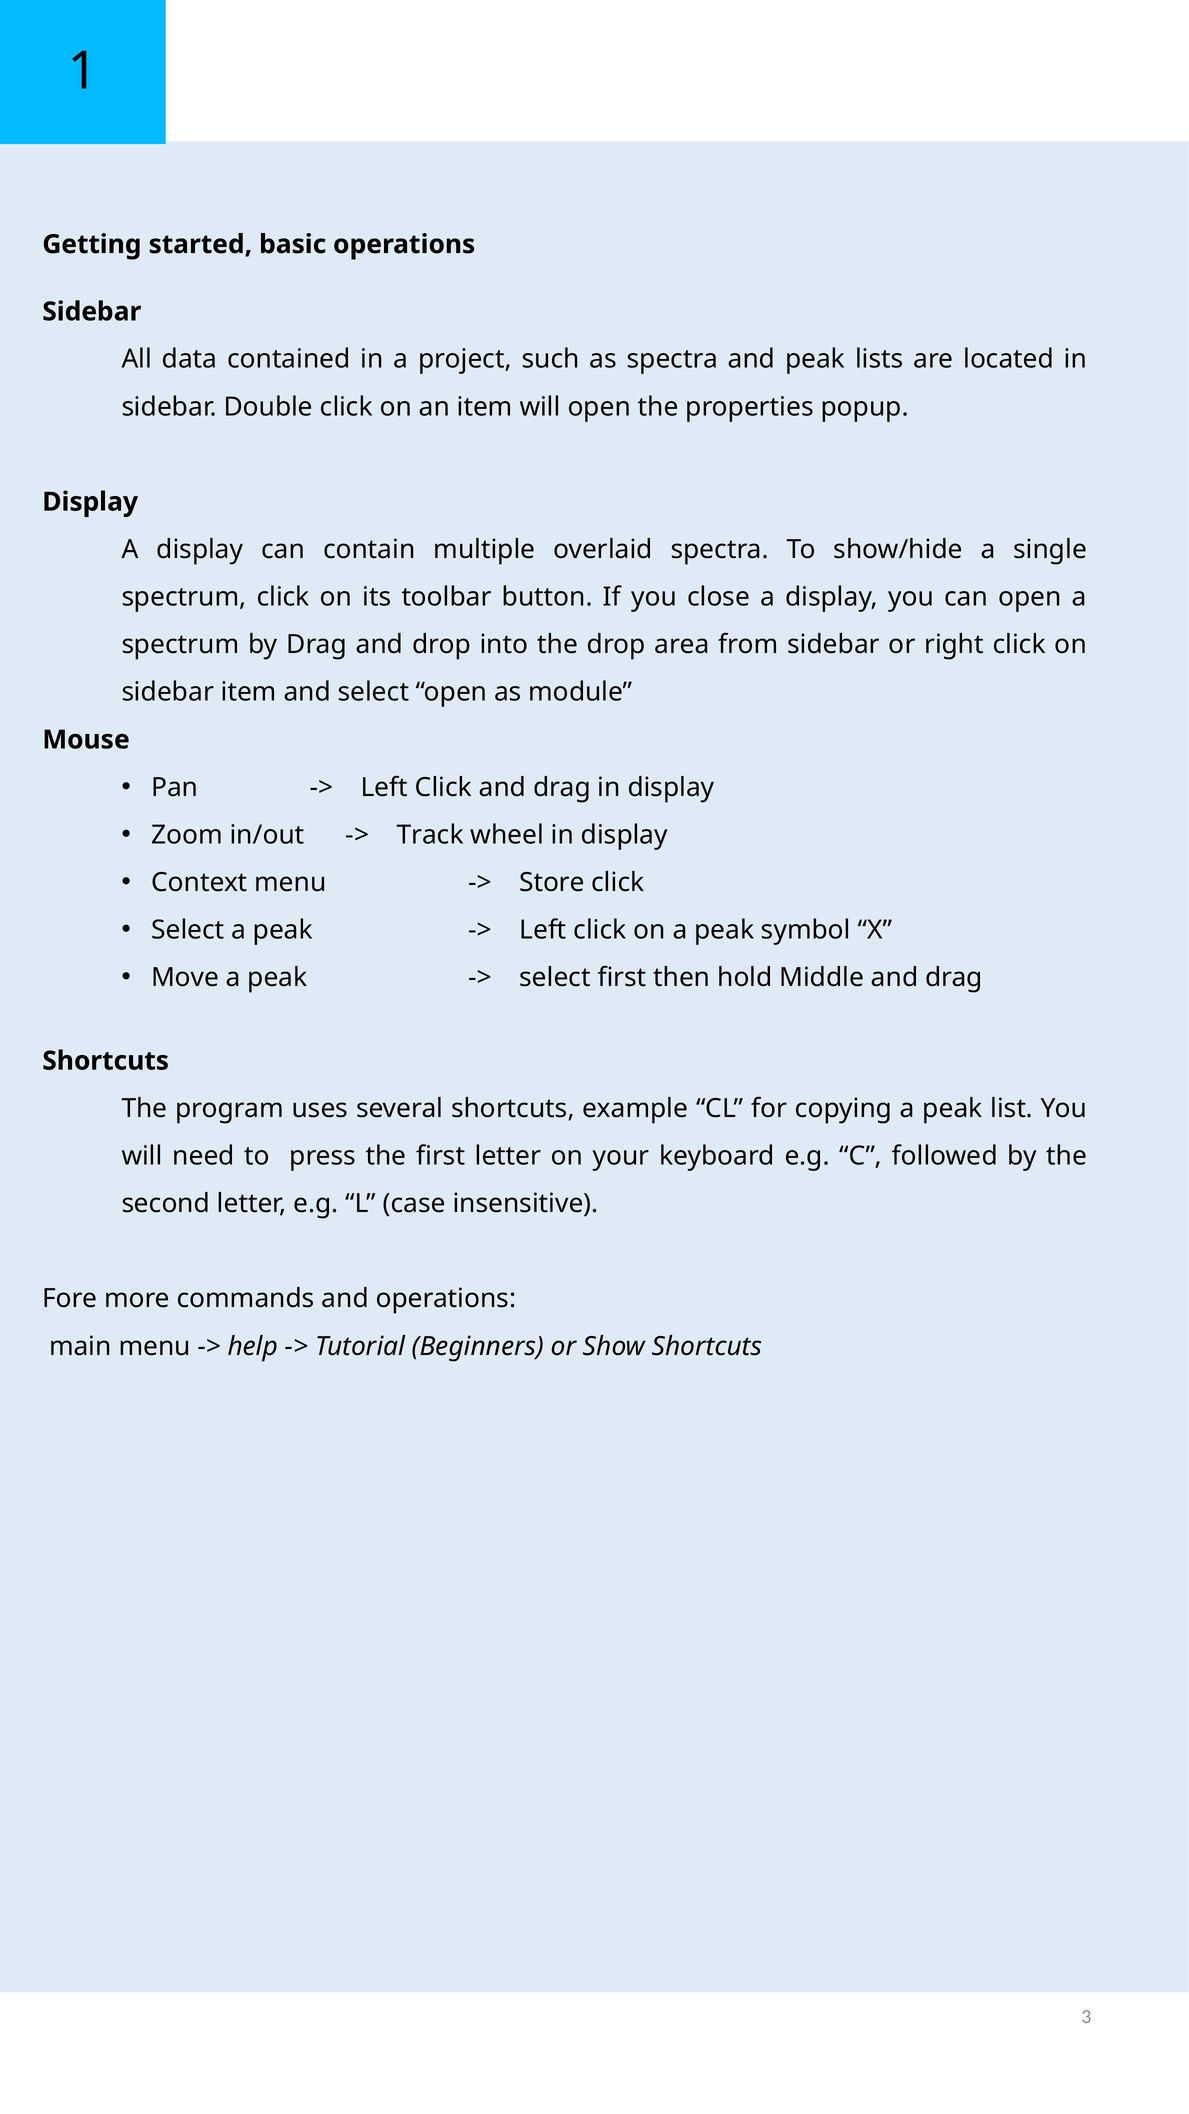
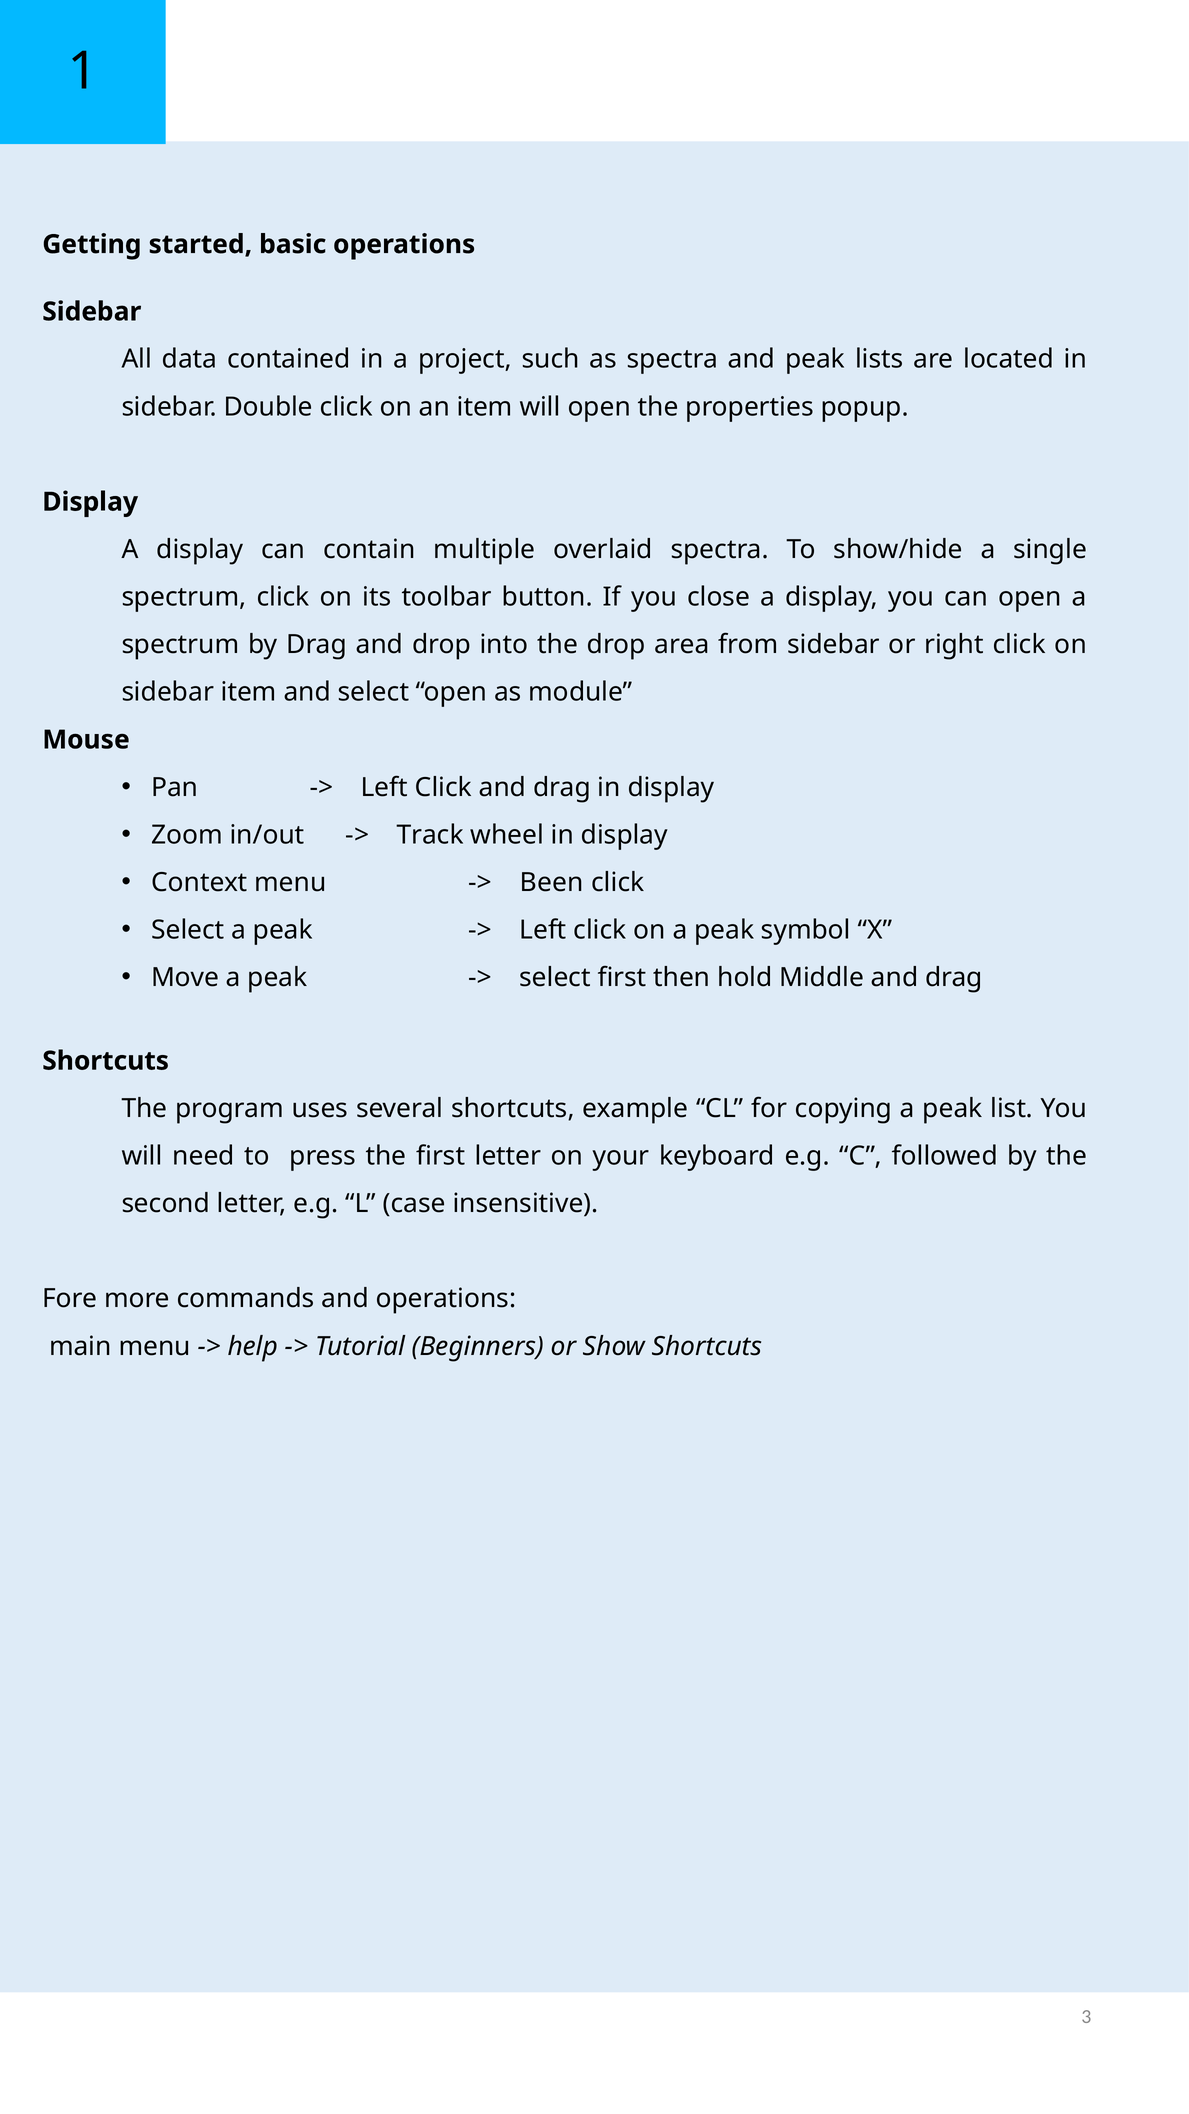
Store: Store -> Been
